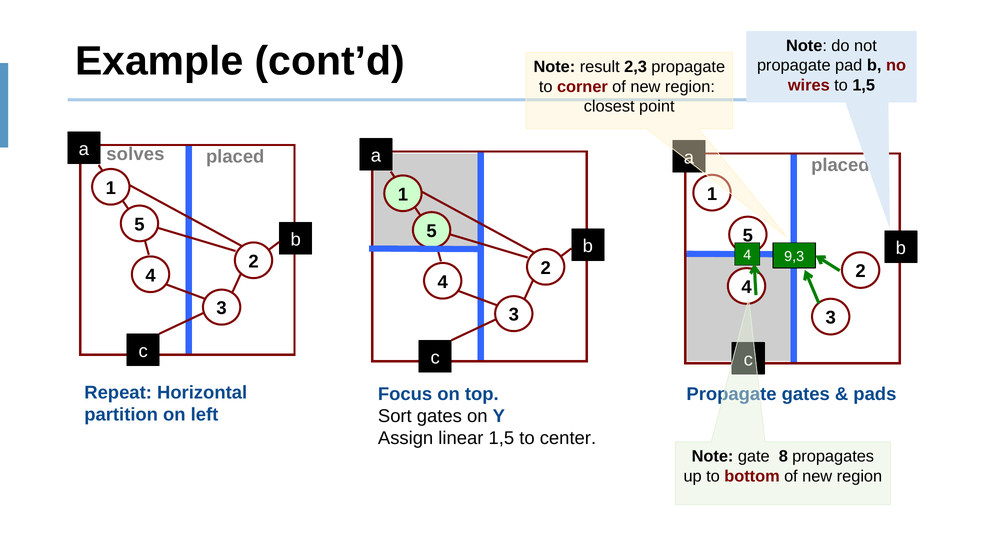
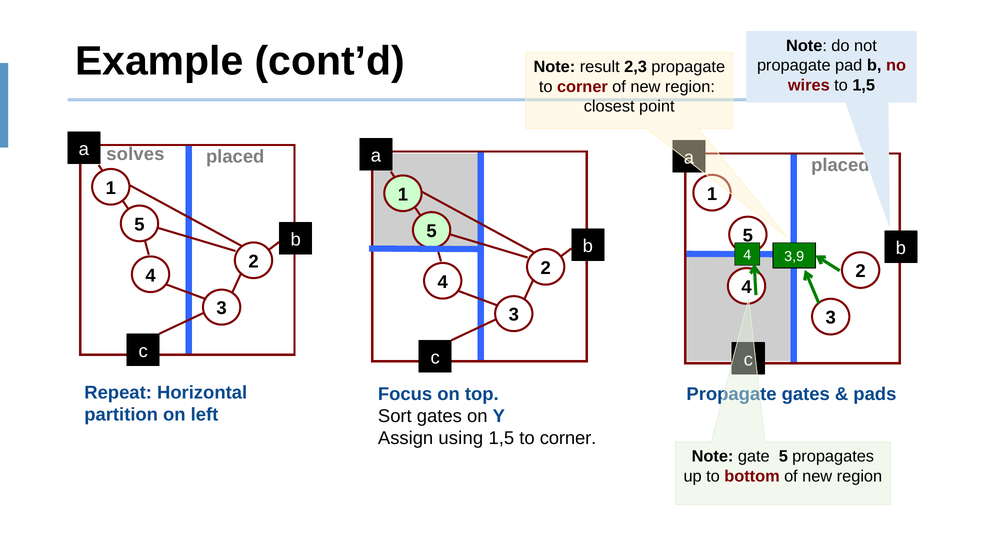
9,3: 9,3 -> 3,9
linear: linear -> using
1,5 to center: center -> corner
gate 8: 8 -> 5
